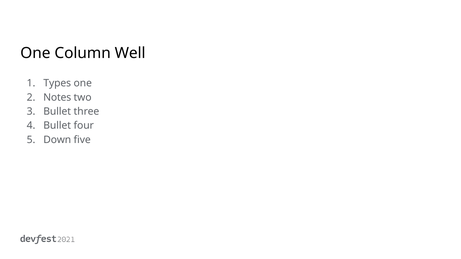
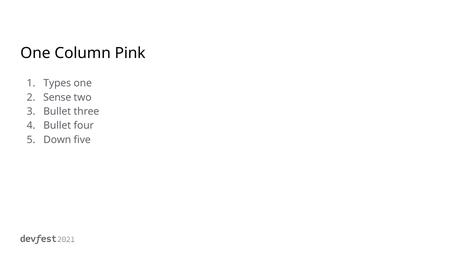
Well: Well -> Pink
Notes: Notes -> Sense
